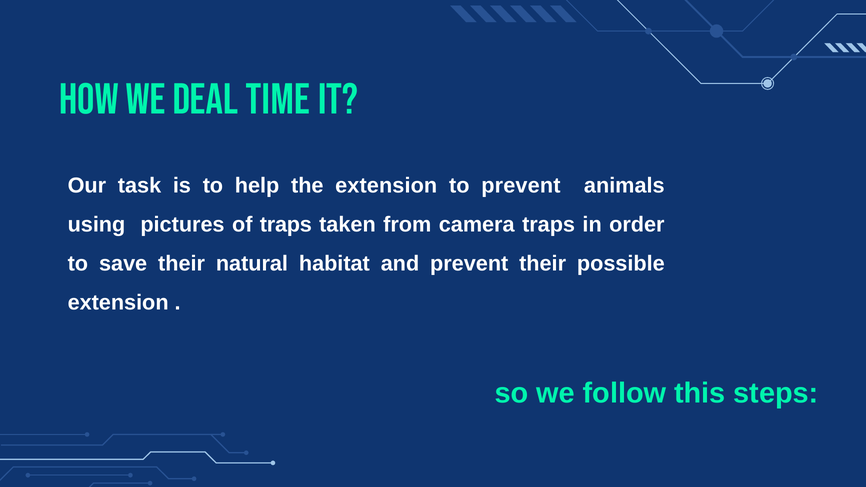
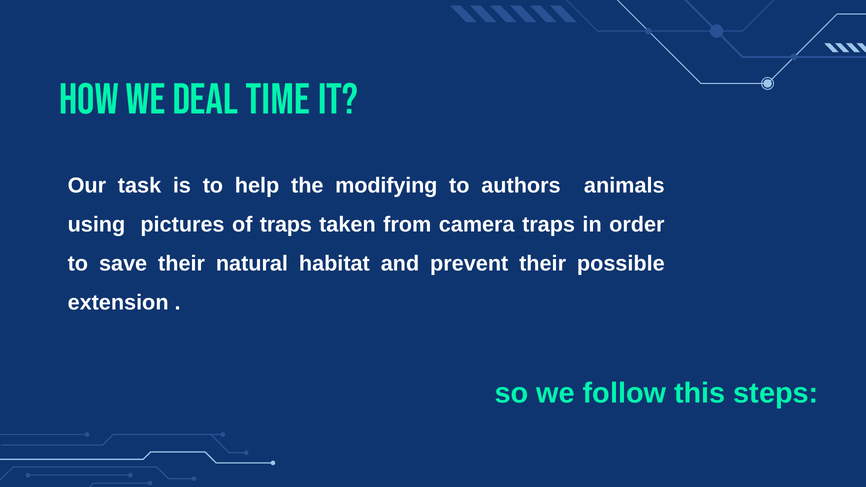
the extension: extension -> modifying
to prevent: prevent -> authors
